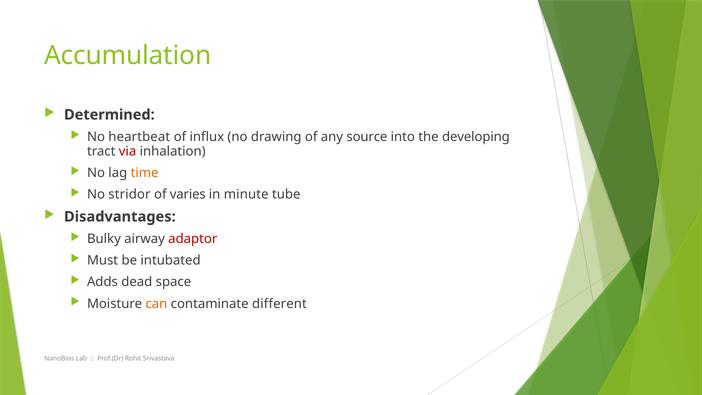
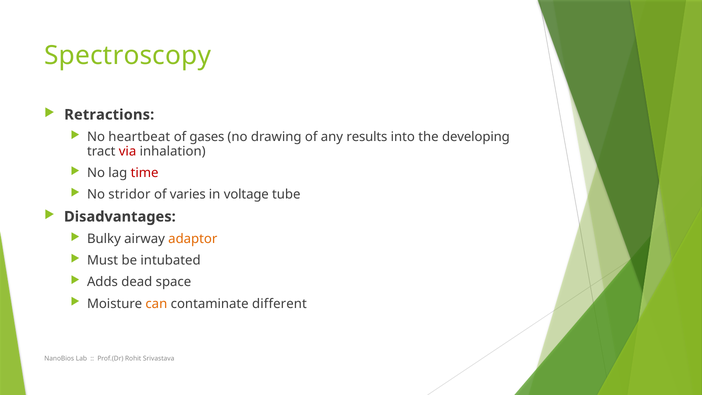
Accumulation: Accumulation -> Spectroscopy
Determined: Determined -> Retractions
influx: influx -> gases
source: source -> results
time colour: orange -> red
minute: minute -> voltage
adaptor colour: red -> orange
